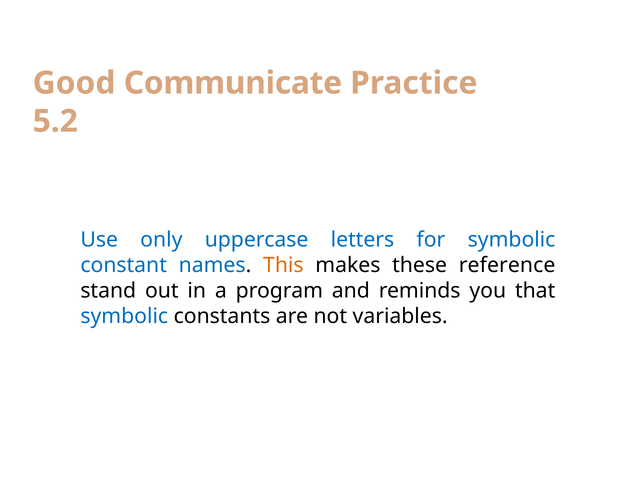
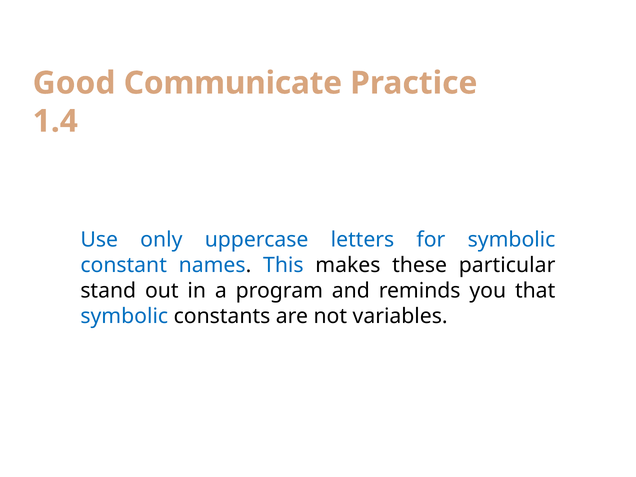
5.2: 5.2 -> 1.4
This colour: orange -> blue
reference: reference -> particular
